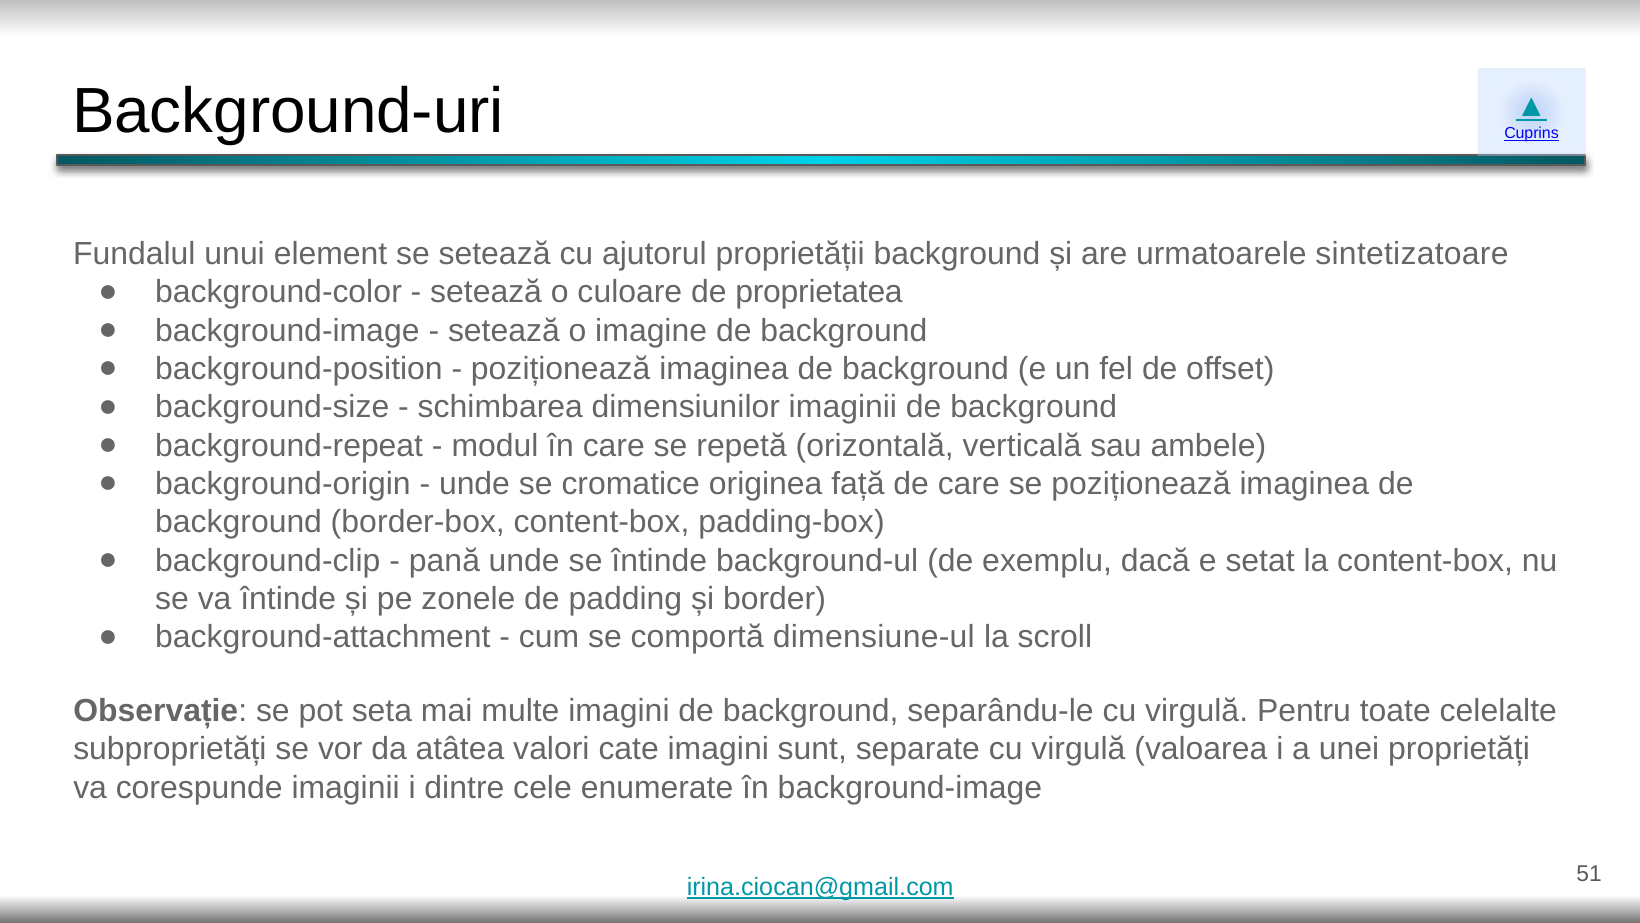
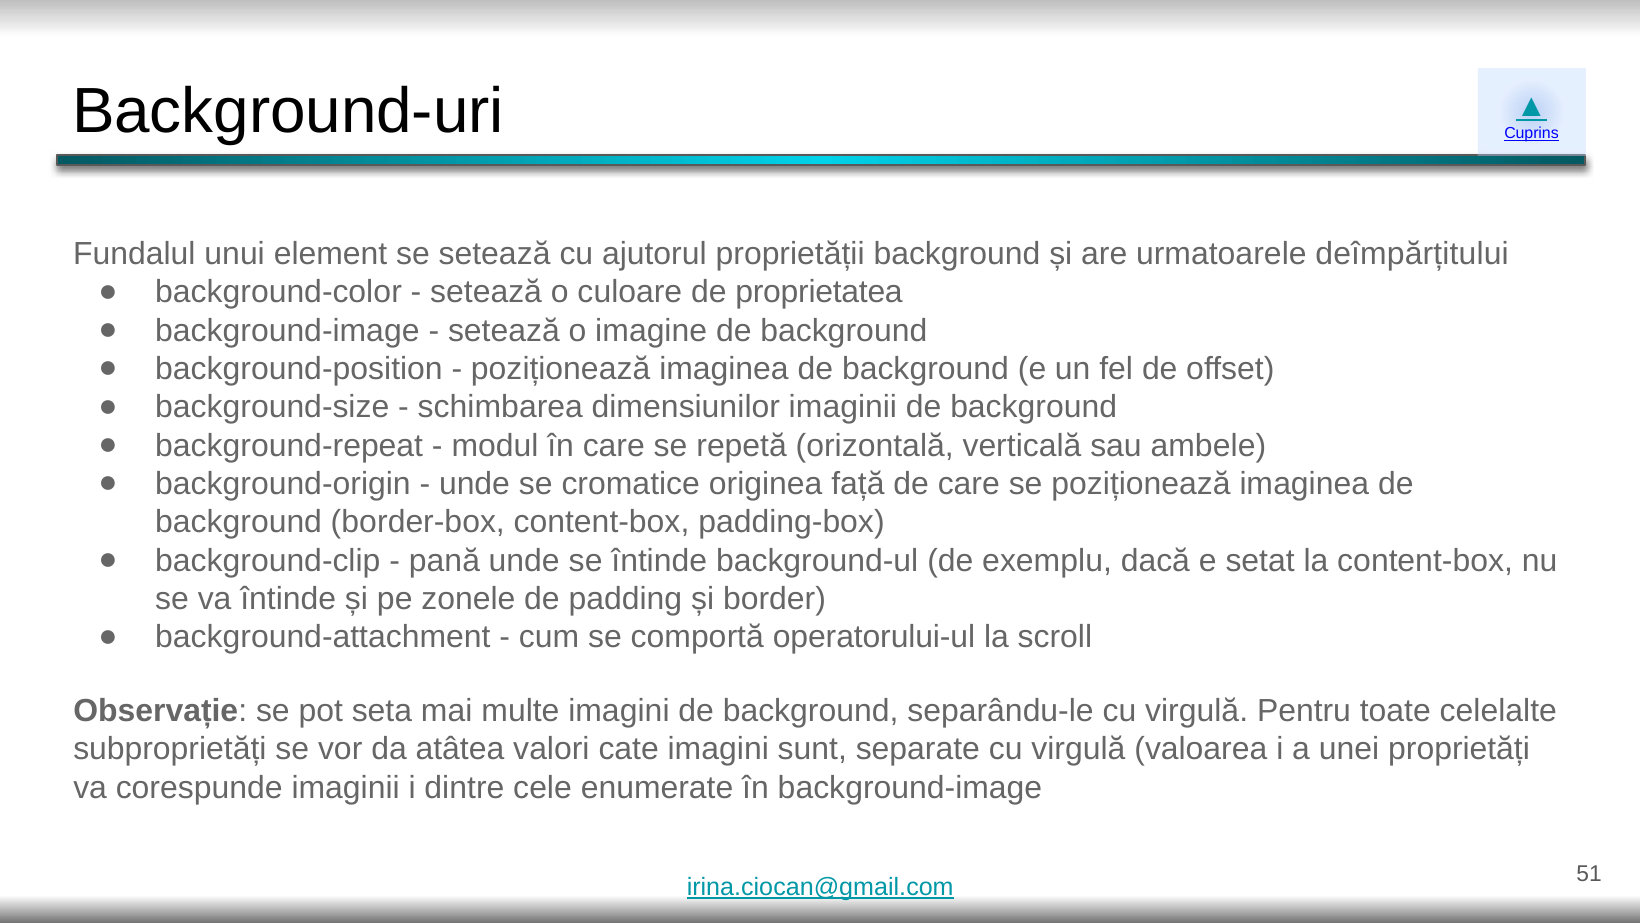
sintetizatoare: sintetizatoare -> deîmpărțitului
dimensiune-ul: dimensiune-ul -> operatorului-ul
